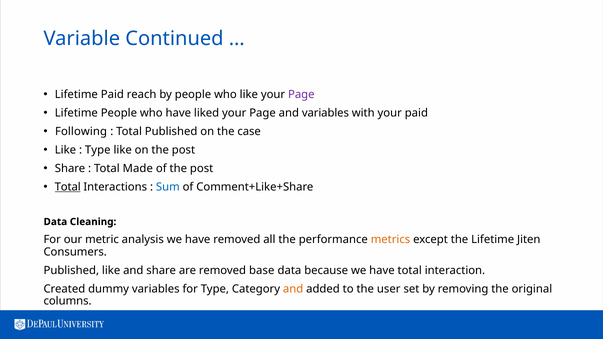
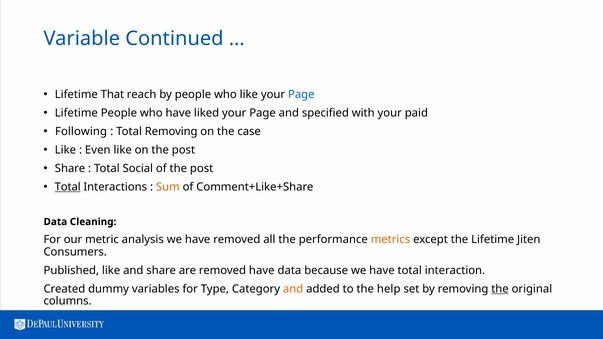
Lifetime Paid: Paid -> That
Page at (301, 94) colour: purple -> blue
and variables: variables -> specified
Total Published: Published -> Removing
Type at (98, 150): Type -> Even
Made: Made -> Social
Sum colour: blue -> orange
removed base: base -> have
user: user -> help
the at (500, 289) underline: none -> present
